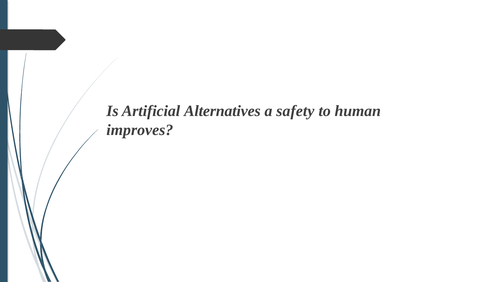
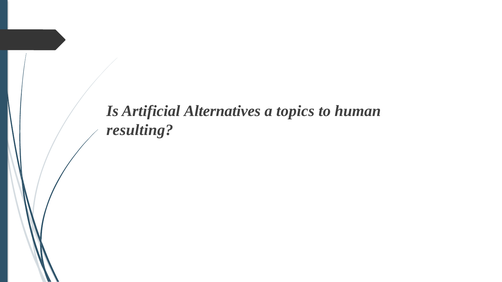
safety: safety -> topics
improves: improves -> resulting
